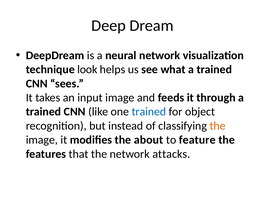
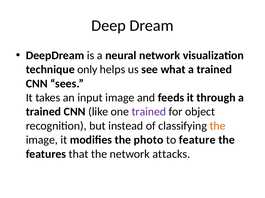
look: look -> only
trained at (149, 112) colour: blue -> purple
about: about -> photo
